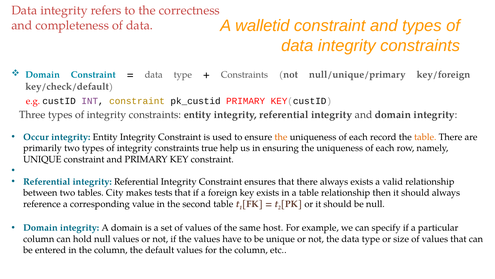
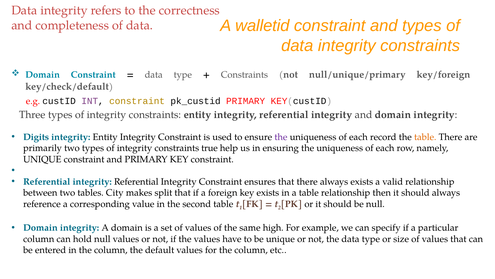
Occur: Occur -> Digits
the at (281, 137) colour: orange -> purple
tests: tests -> split
host: host -> high
